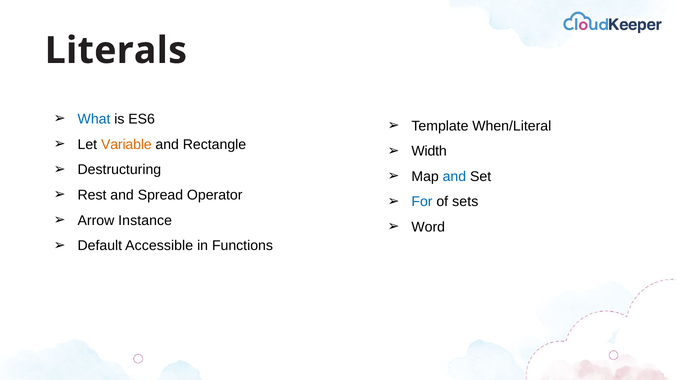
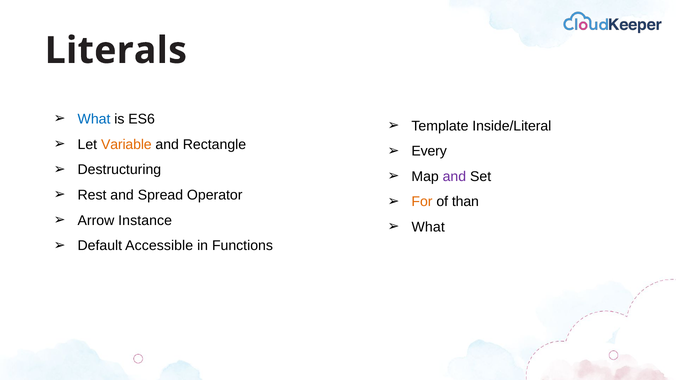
When/Literal: When/Literal -> Inside/Literal
Width: Width -> Every
and at (454, 177) colour: blue -> purple
For colour: blue -> orange
sets: sets -> than
Word at (428, 227): Word -> What
